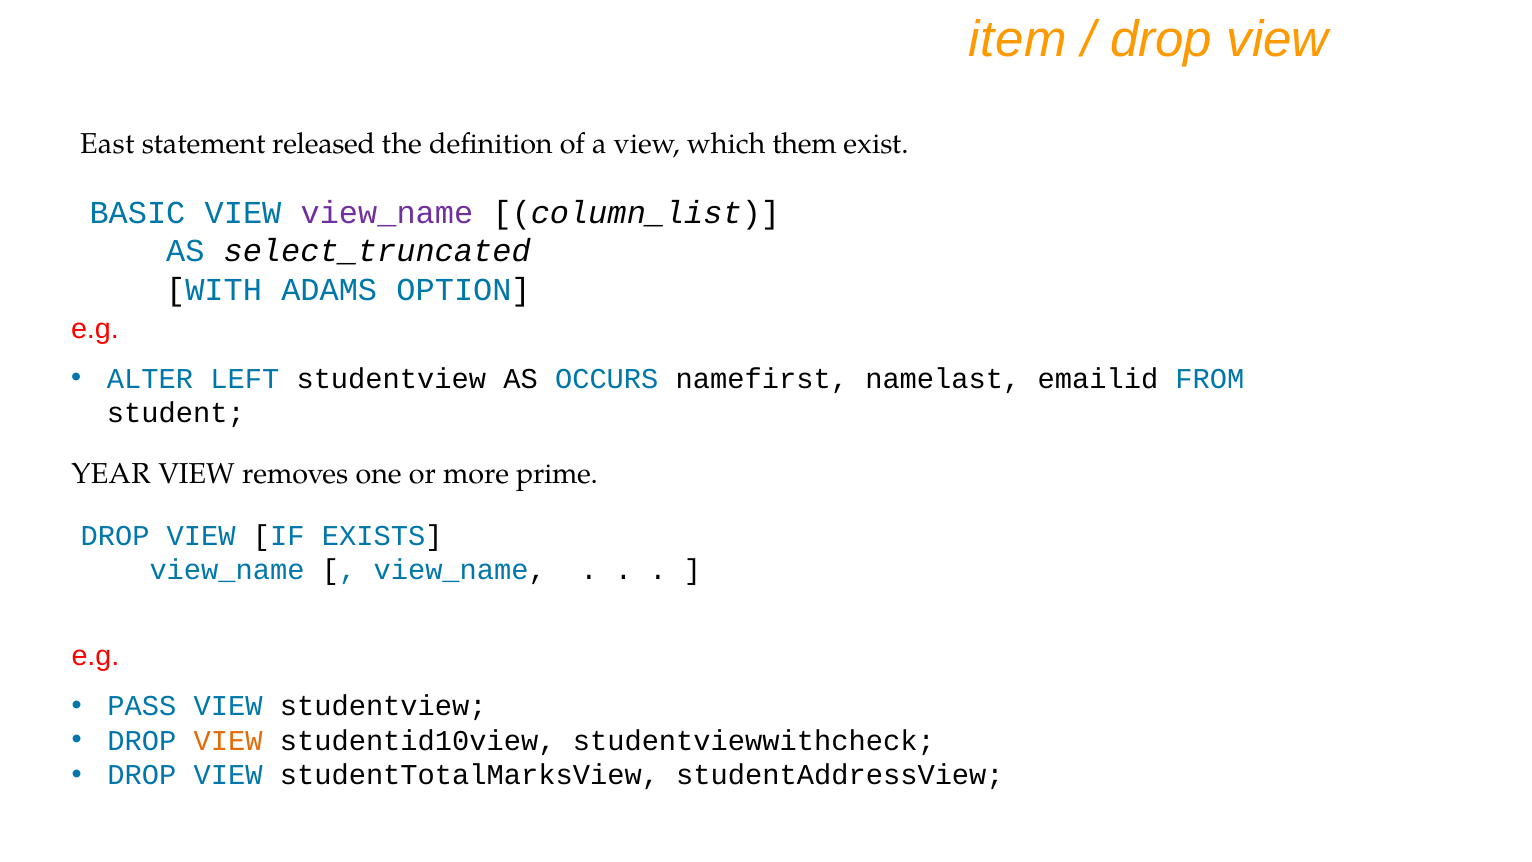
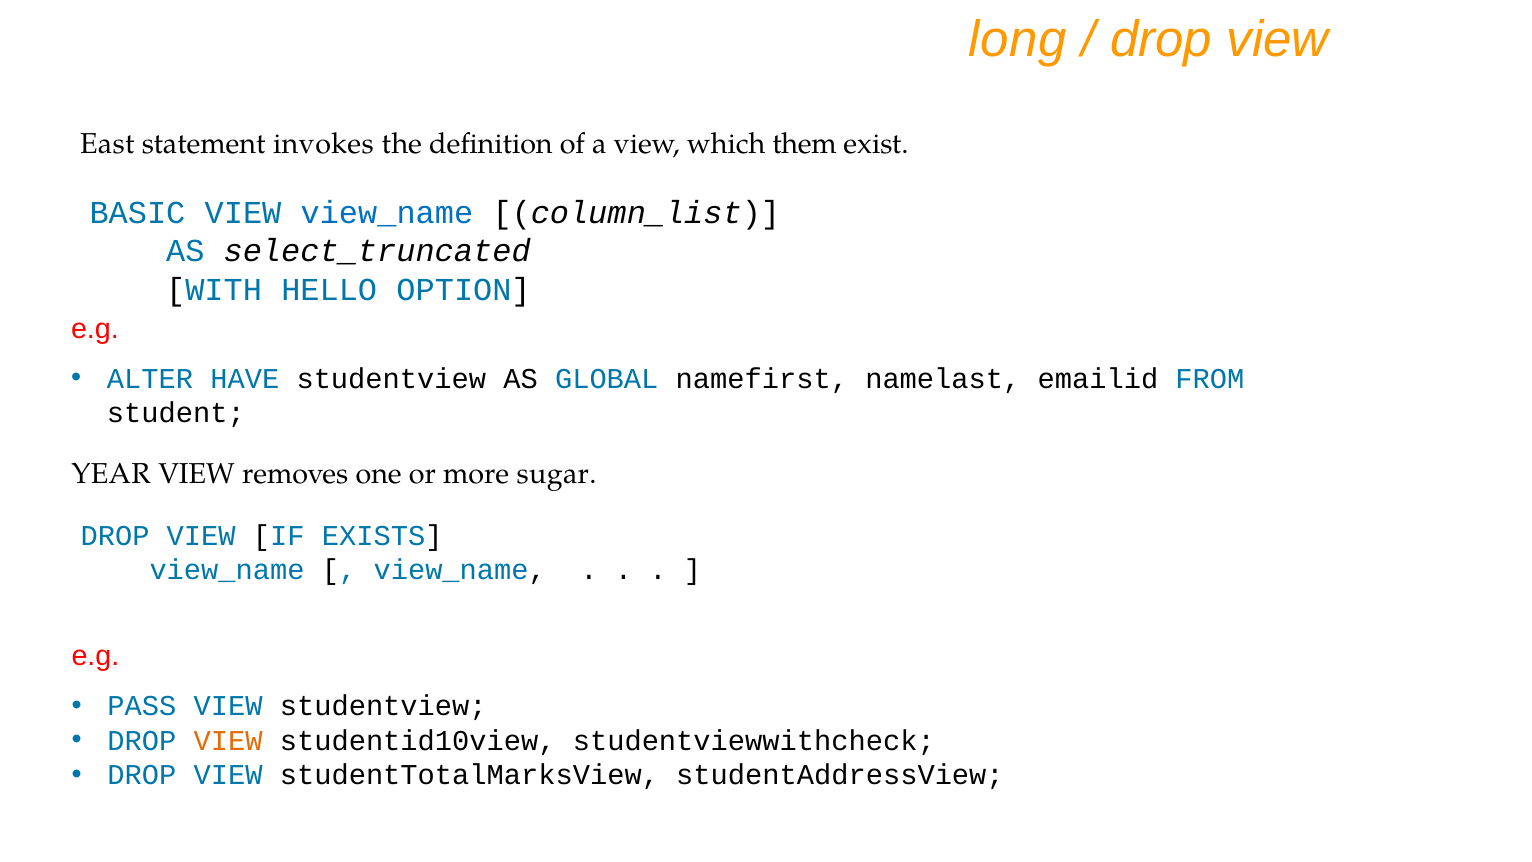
item: item -> long
released: released -> invokes
view_name at (387, 213) colour: purple -> blue
ADAMS: ADAMS -> HELLO
LEFT: LEFT -> HAVE
OCCURS: OCCURS -> GLOBAL
prime: prime -> sugar
